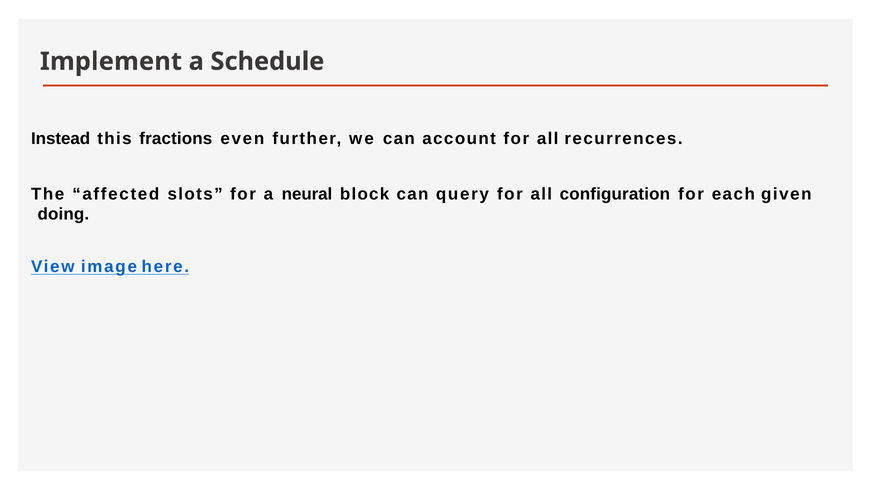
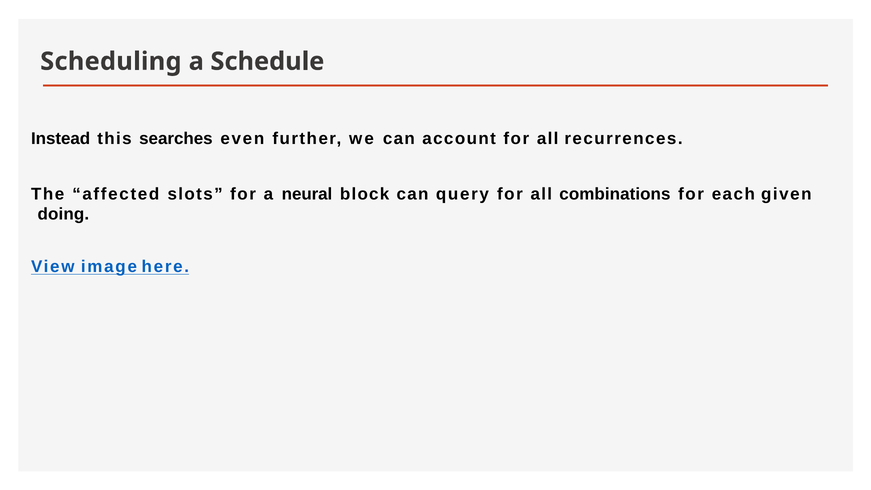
Implement: Implement -> Scheduling
fractions: fractions -> searches
configuration: configuration -> combinations
